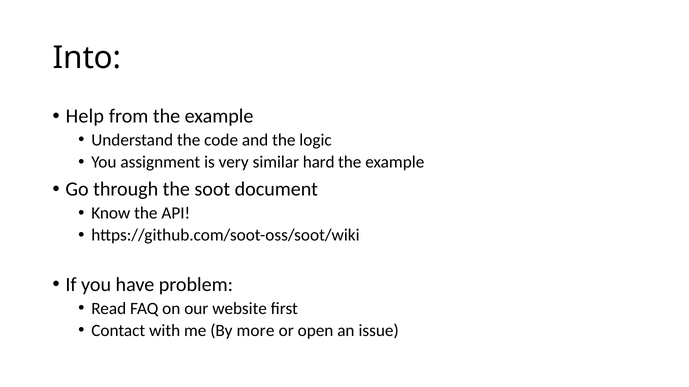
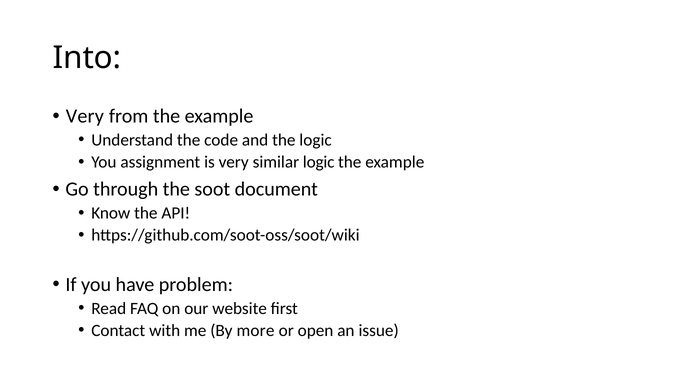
Help at (85, 116): Help -> Very
similar hard: hard -> logic
